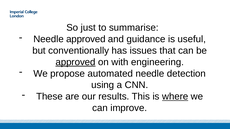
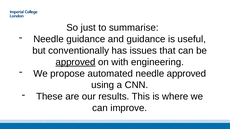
Needle approved: approved -> guidance
needle detection: detection -> approved
where underline: present -> none
